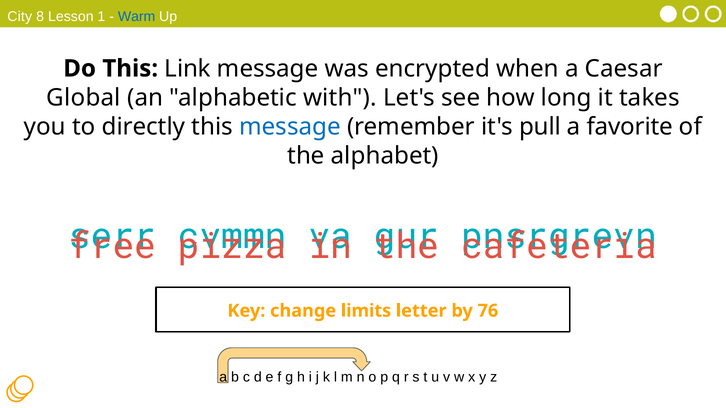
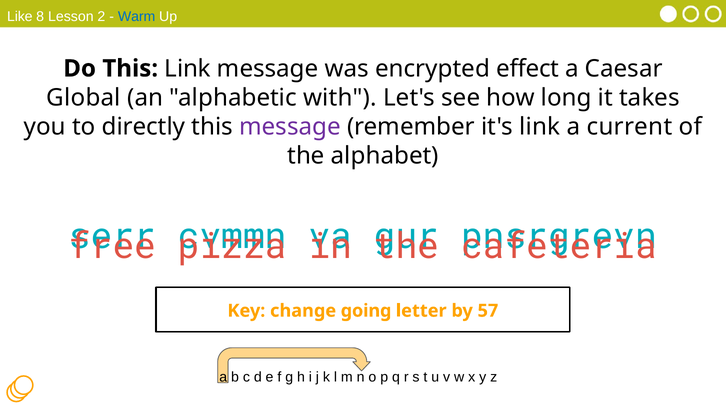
City: City -> Like
1: 1 -> 2
when: when -> effect
message at (290, 127) colour: blue -> purple
it's pull: pull -> link
favorite: favorite -> current
limits: limits -> going
76: 76 -> 57
